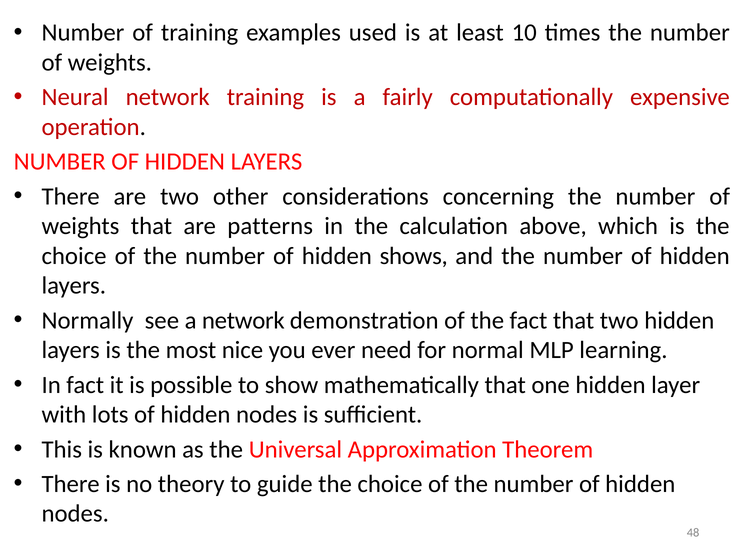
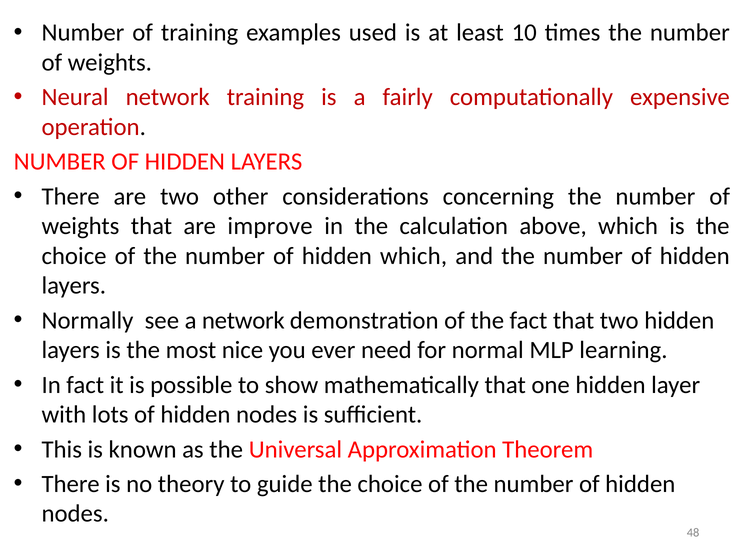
patterns: patterns -> improve
hidden shows: shows -> which
